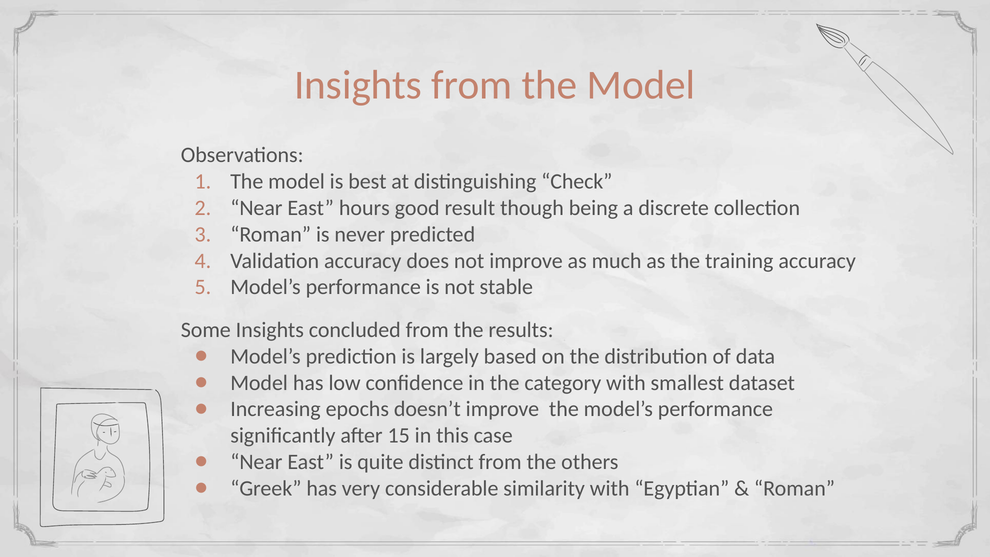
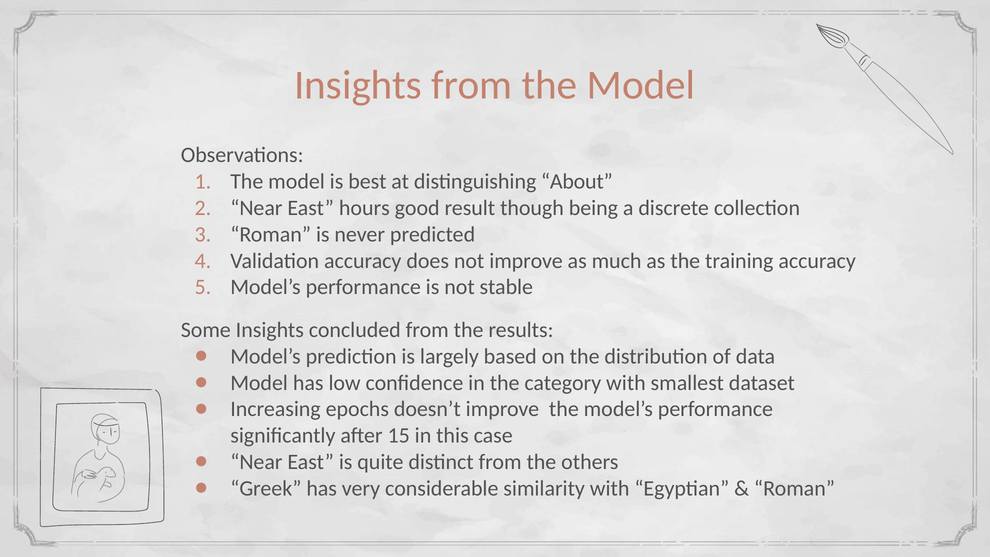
Check: Check -> About
